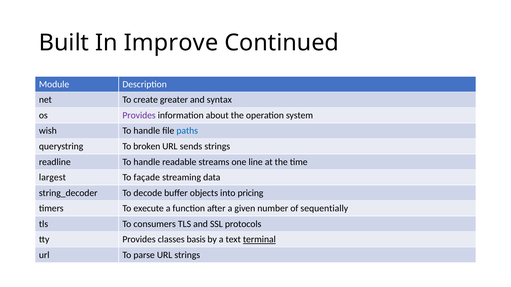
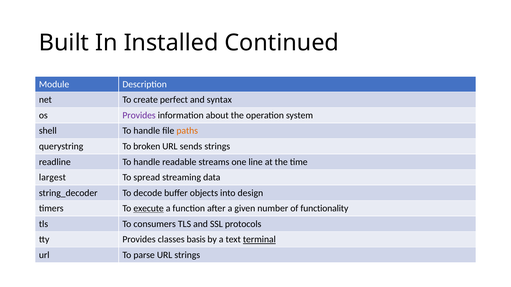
Improve: Improve -> Installed
greater: greater -> perfect
wish: wish -> shell
paths colour: blue -> orange
façade: façade -> spread
pricing: pricing -> design
execute underline: none -> present
sequentially: sequentially -> functionality
